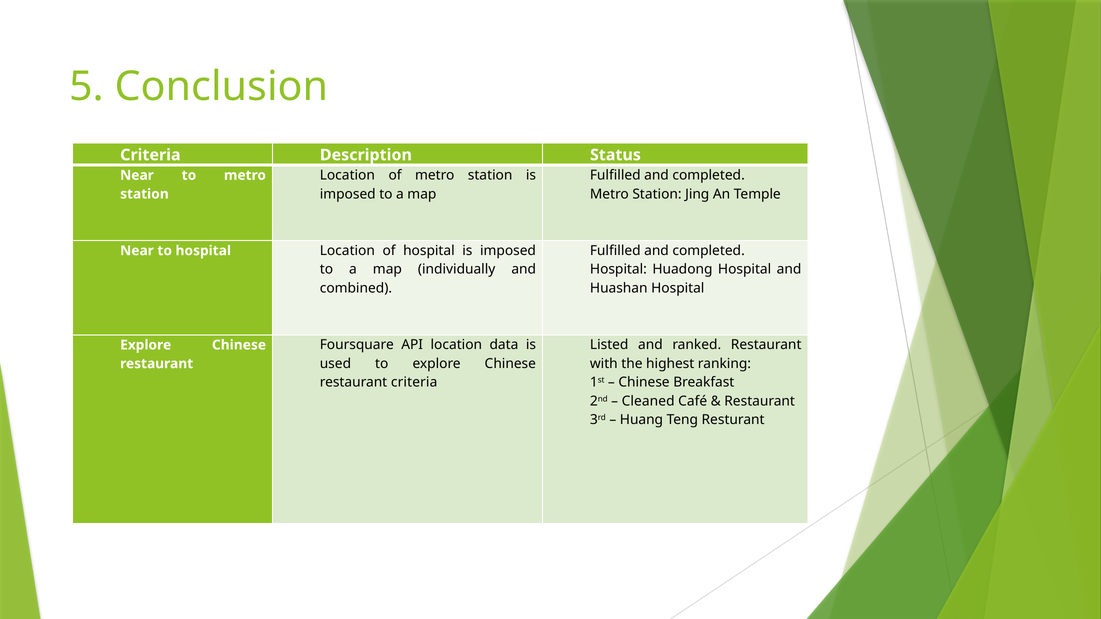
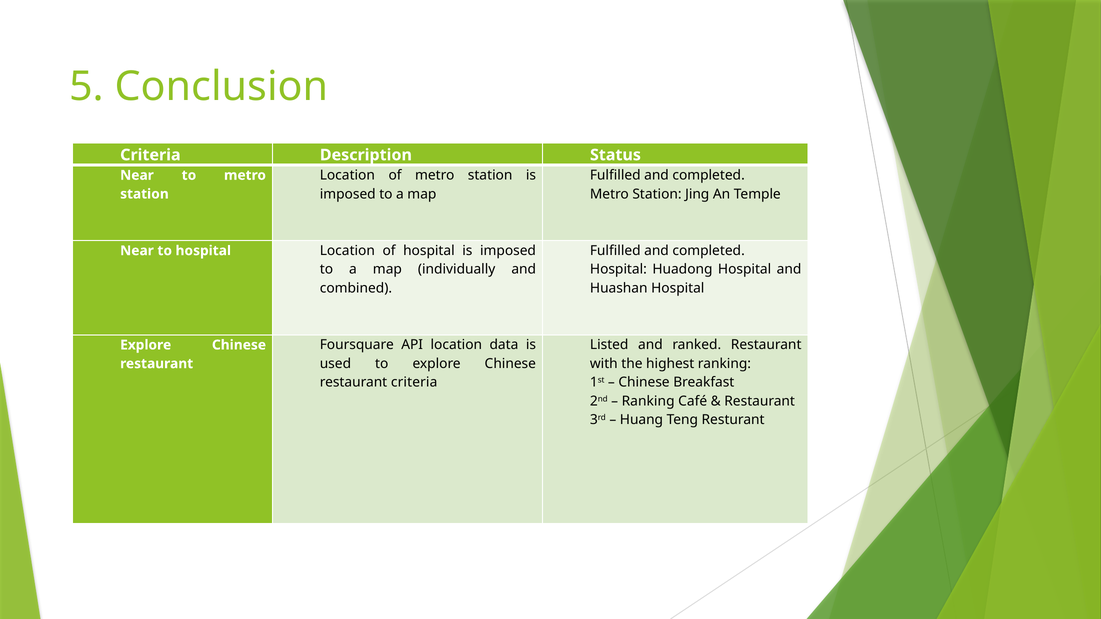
Cleaned at (648, 401): Cleaned -> Ranking
